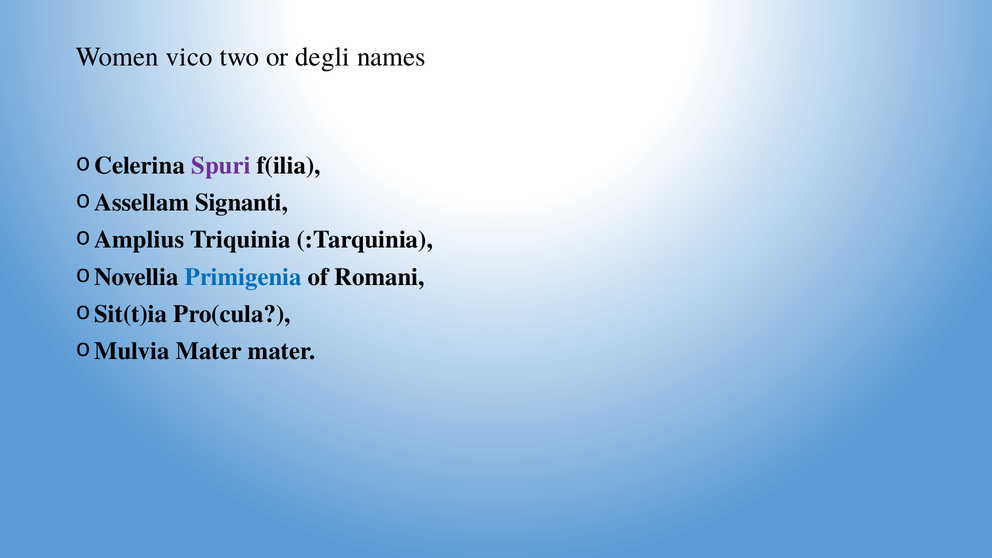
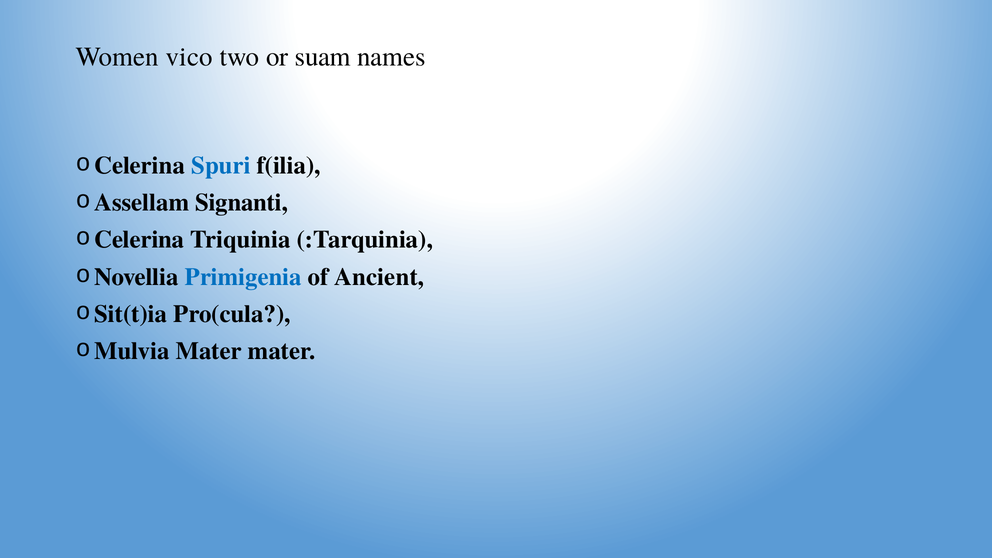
degli: degli -> suam
Spuri colour: purple -> blue
Amplius at (139, 240): Amplius -> Celerina
Romani: Romani -> Ancient
